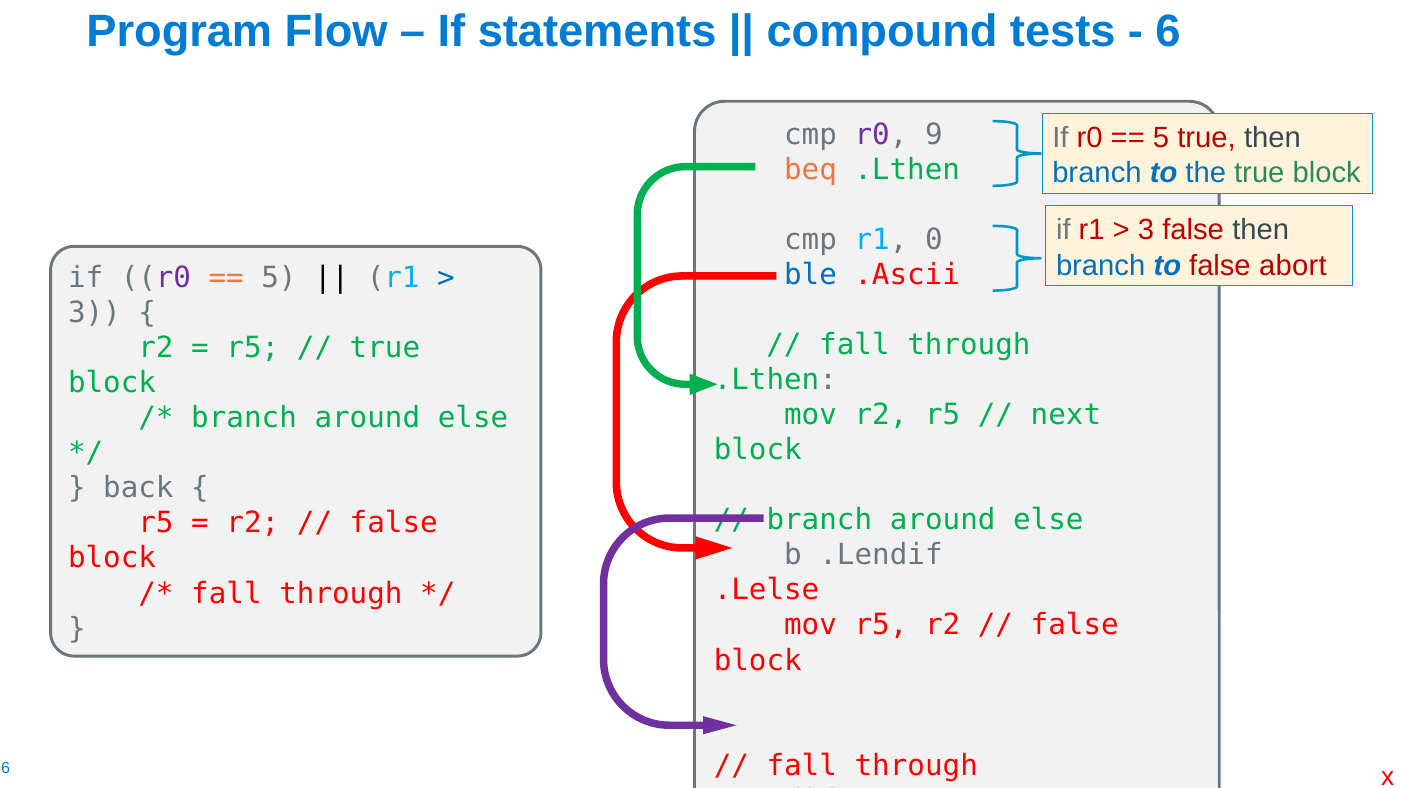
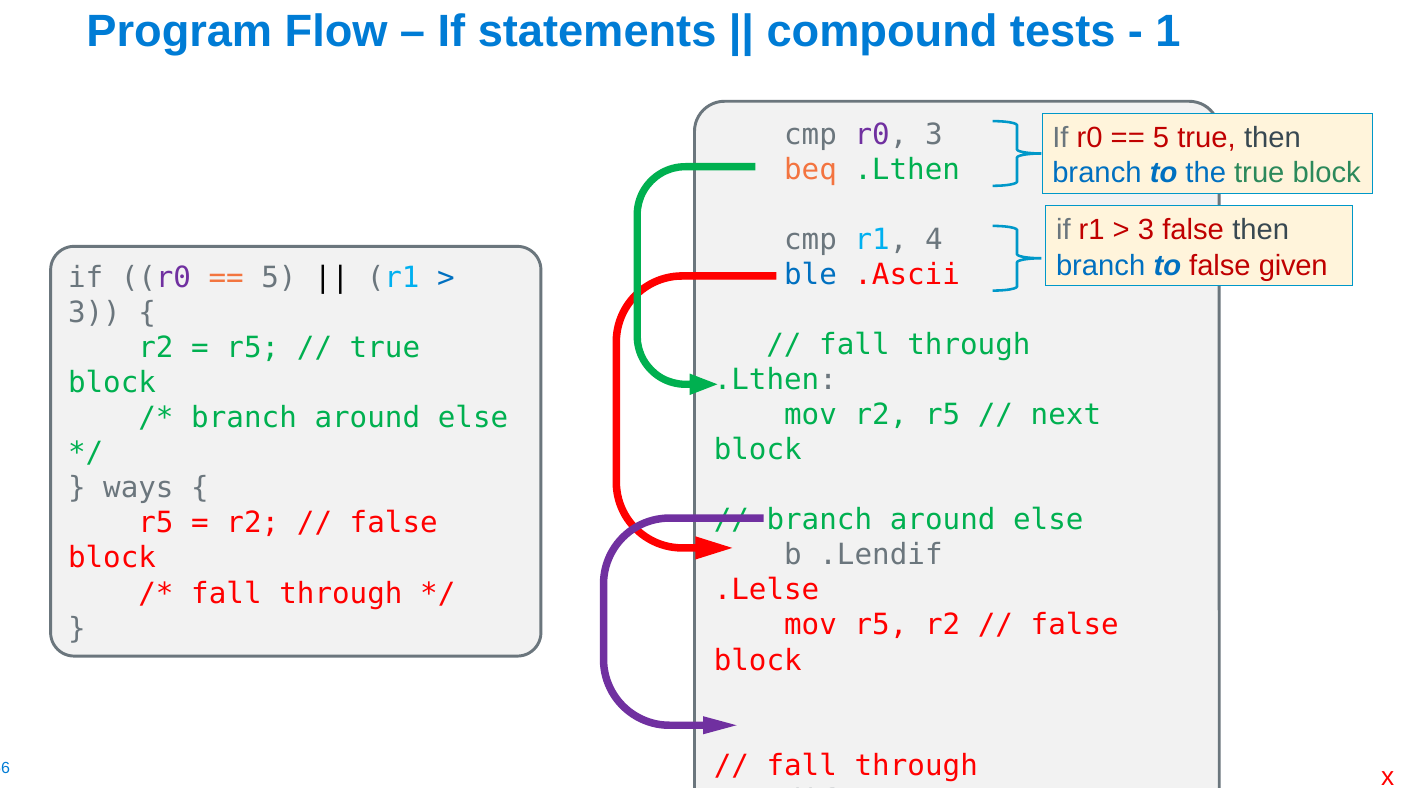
6: 6 -> 1
r0 9: 9 -> 3
0: 0 -> 4
abort: abort -> given
back: back -> ways
